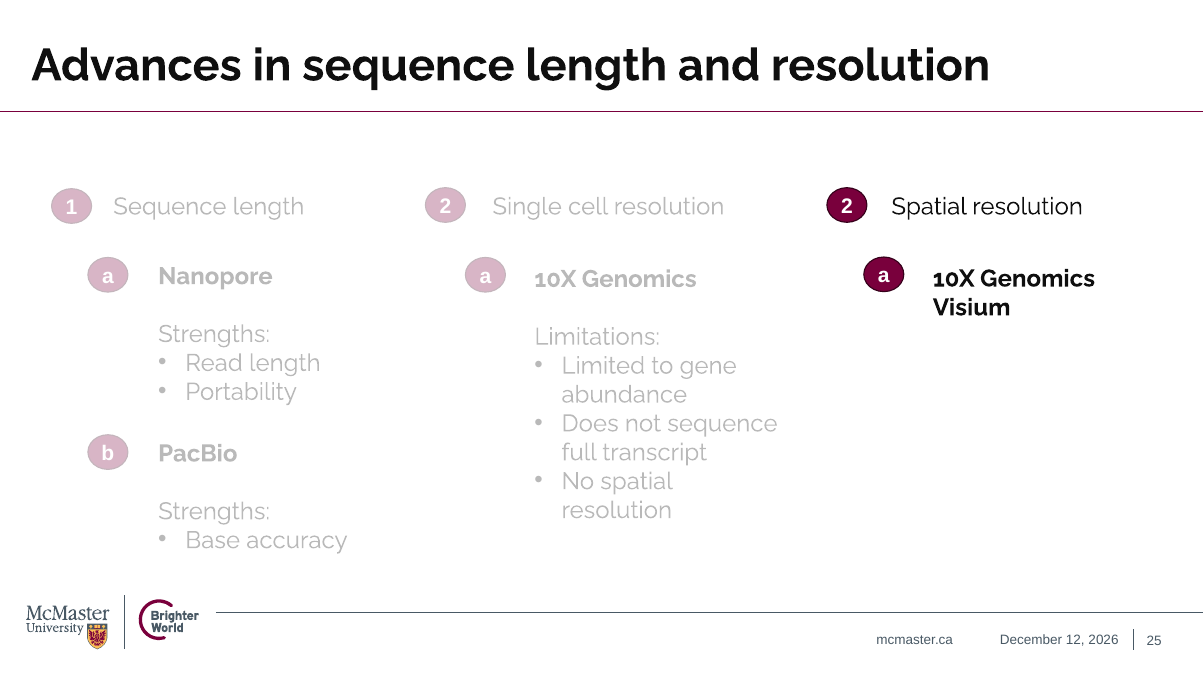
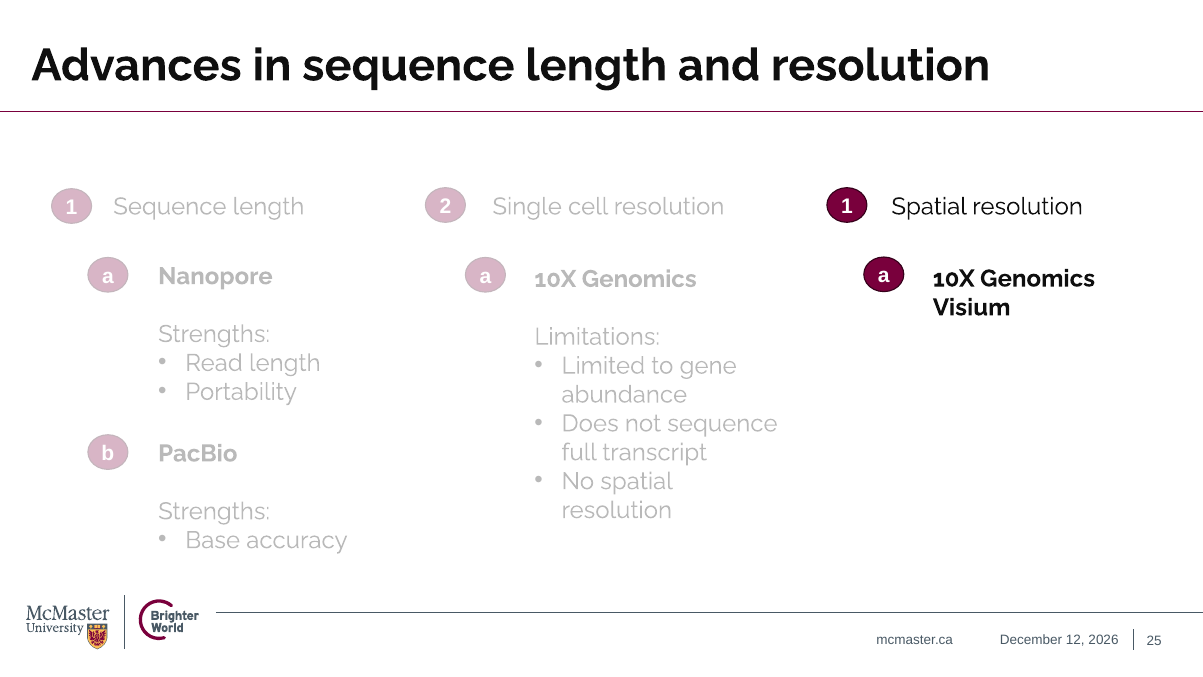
2 at (847, 206): 2 -> 1
